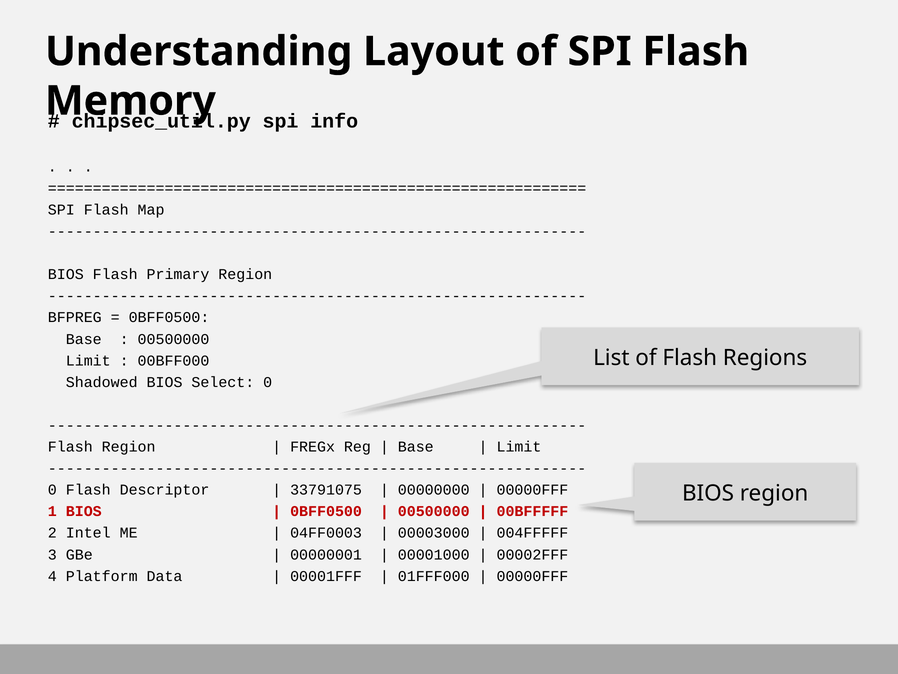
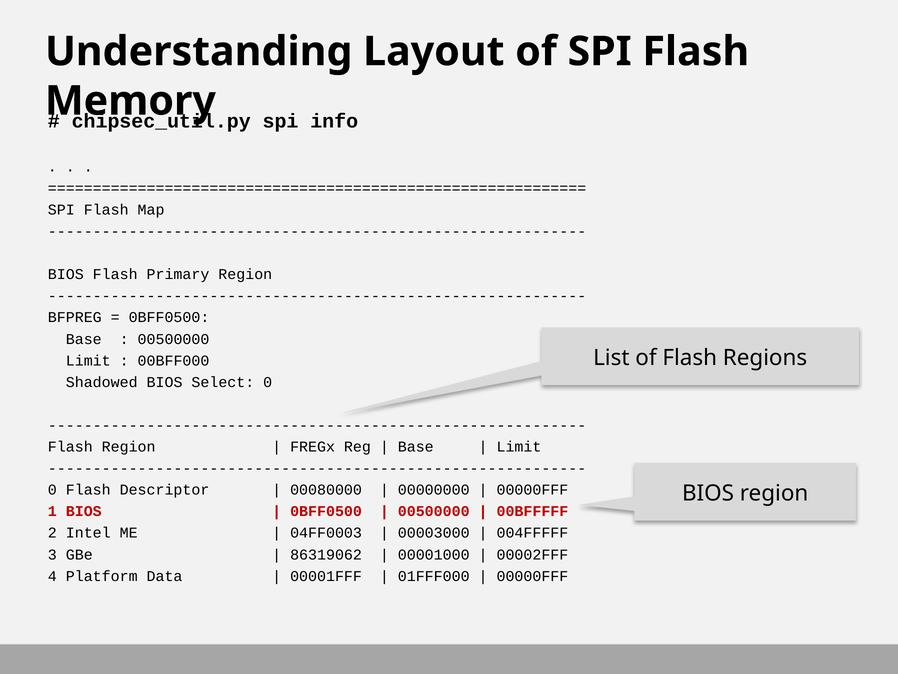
33791075: 33791075 -> 00080000
00000001: 00000001 -> 86319062
